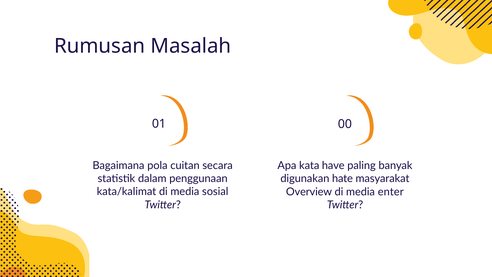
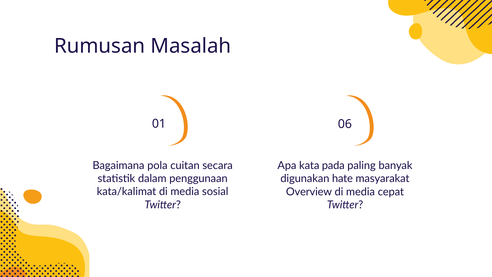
00: 00 -> 06
have: have -> pada
enter: enter -> cepat
